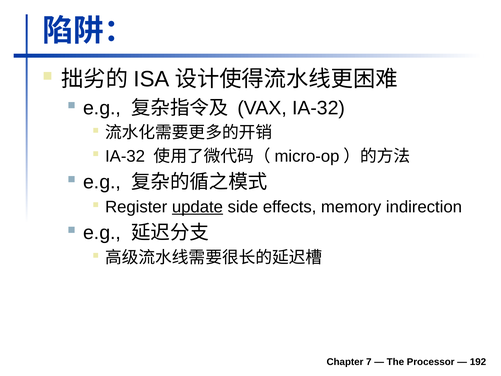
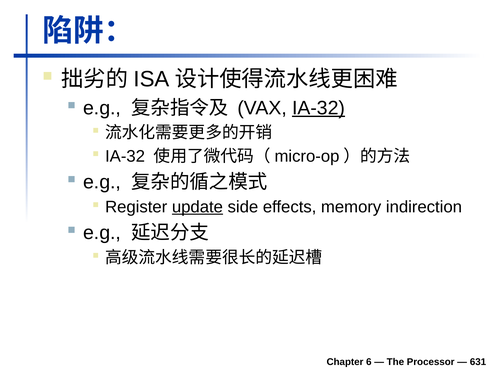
IA-32 at (319, 108) underline: none -> present
7: 7 -> 6
192: 192 -> 631
